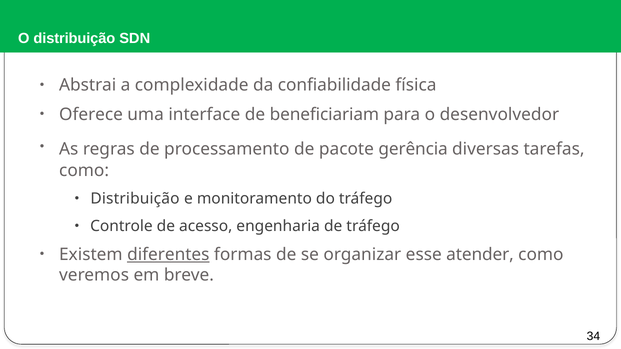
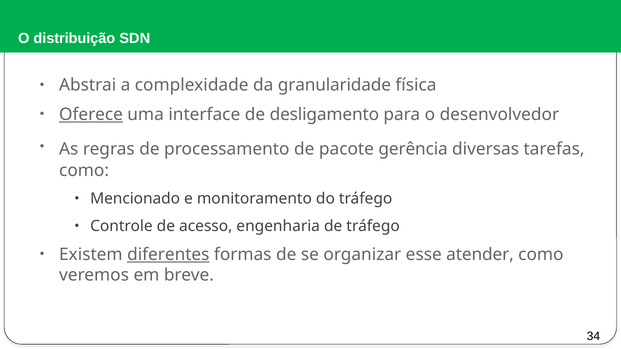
confiabilidade: confiabilidade -> granularidade
Oferece underline: none -> present
beneficiariam: beneficiariam -> desligamento
Distribuição at (135, 199): Distribuição -> Mencionado
